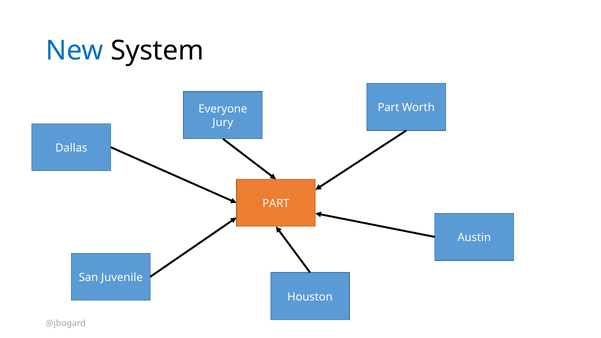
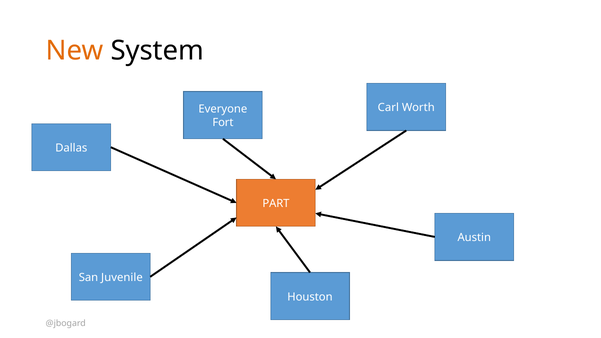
New colour: blue -> orange
Part at (388, 108): Part -> Carl
Jury: Jury -> Fort
